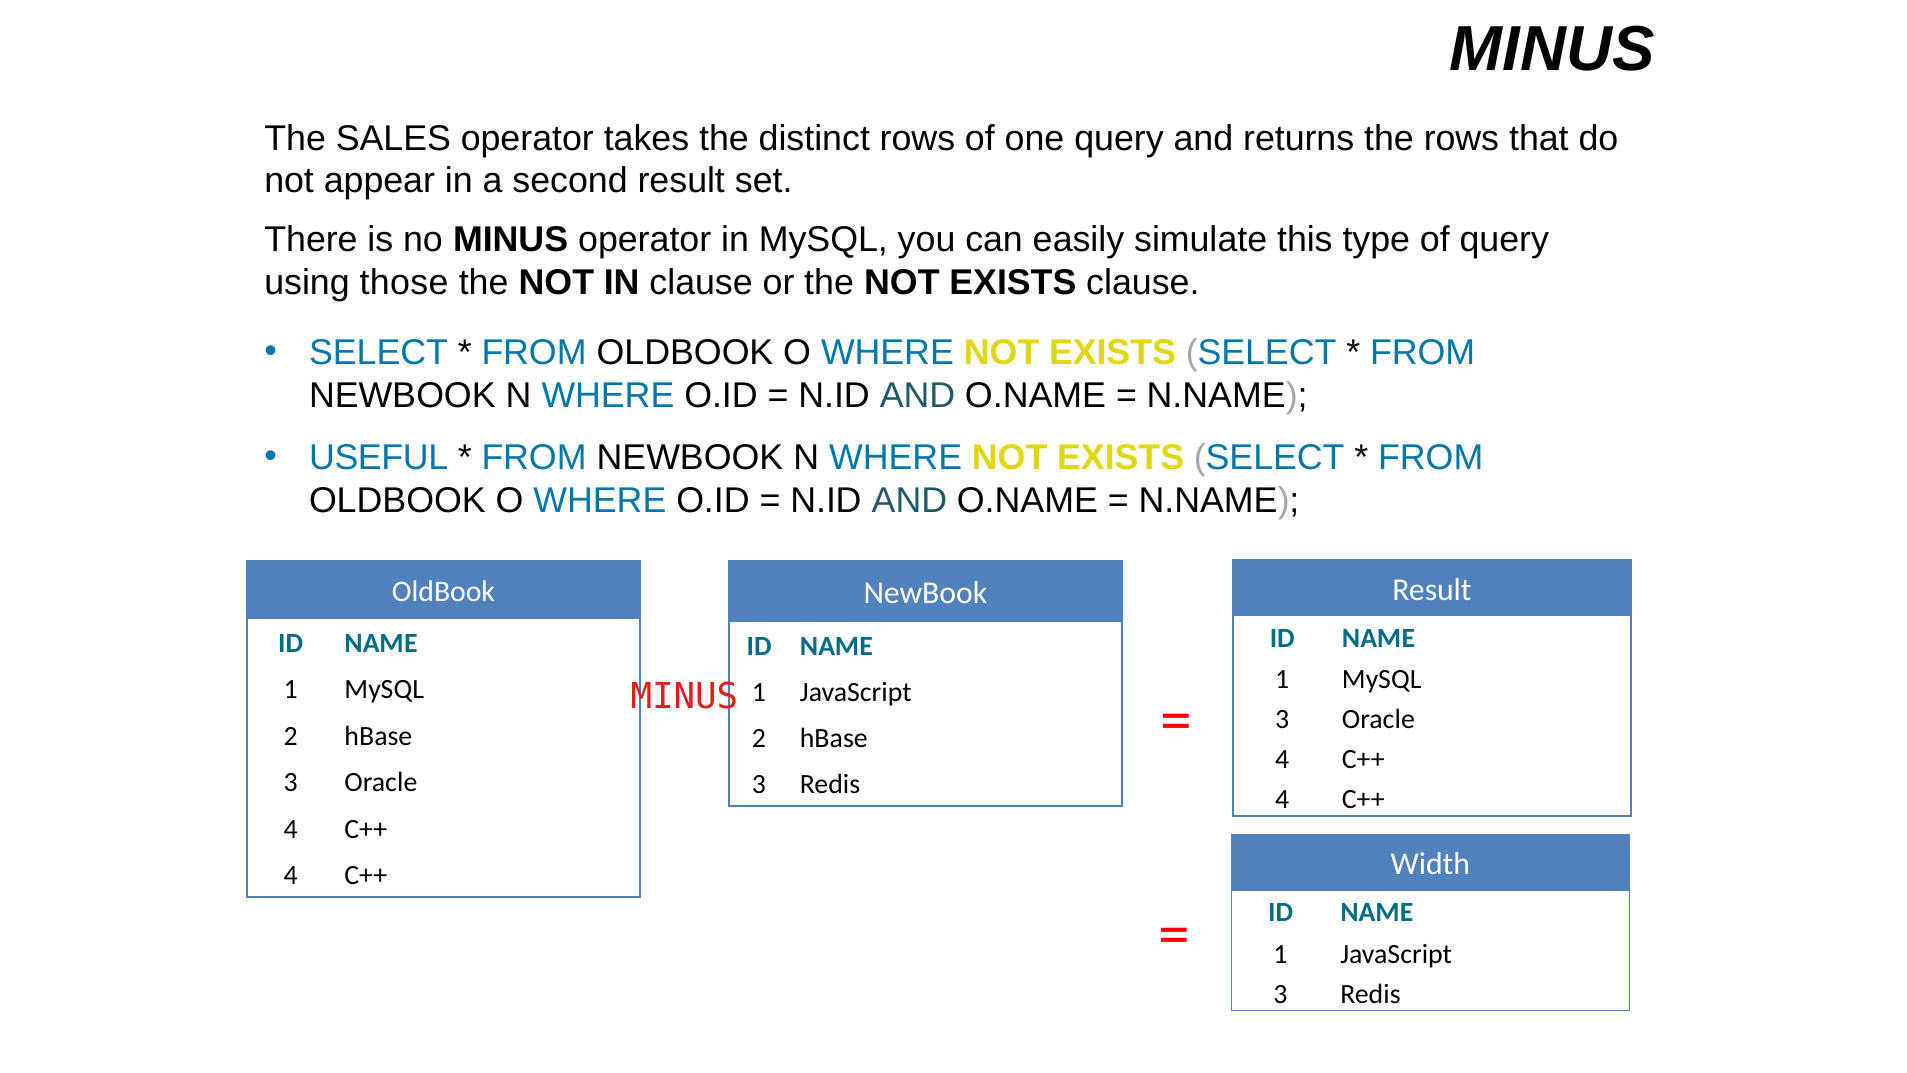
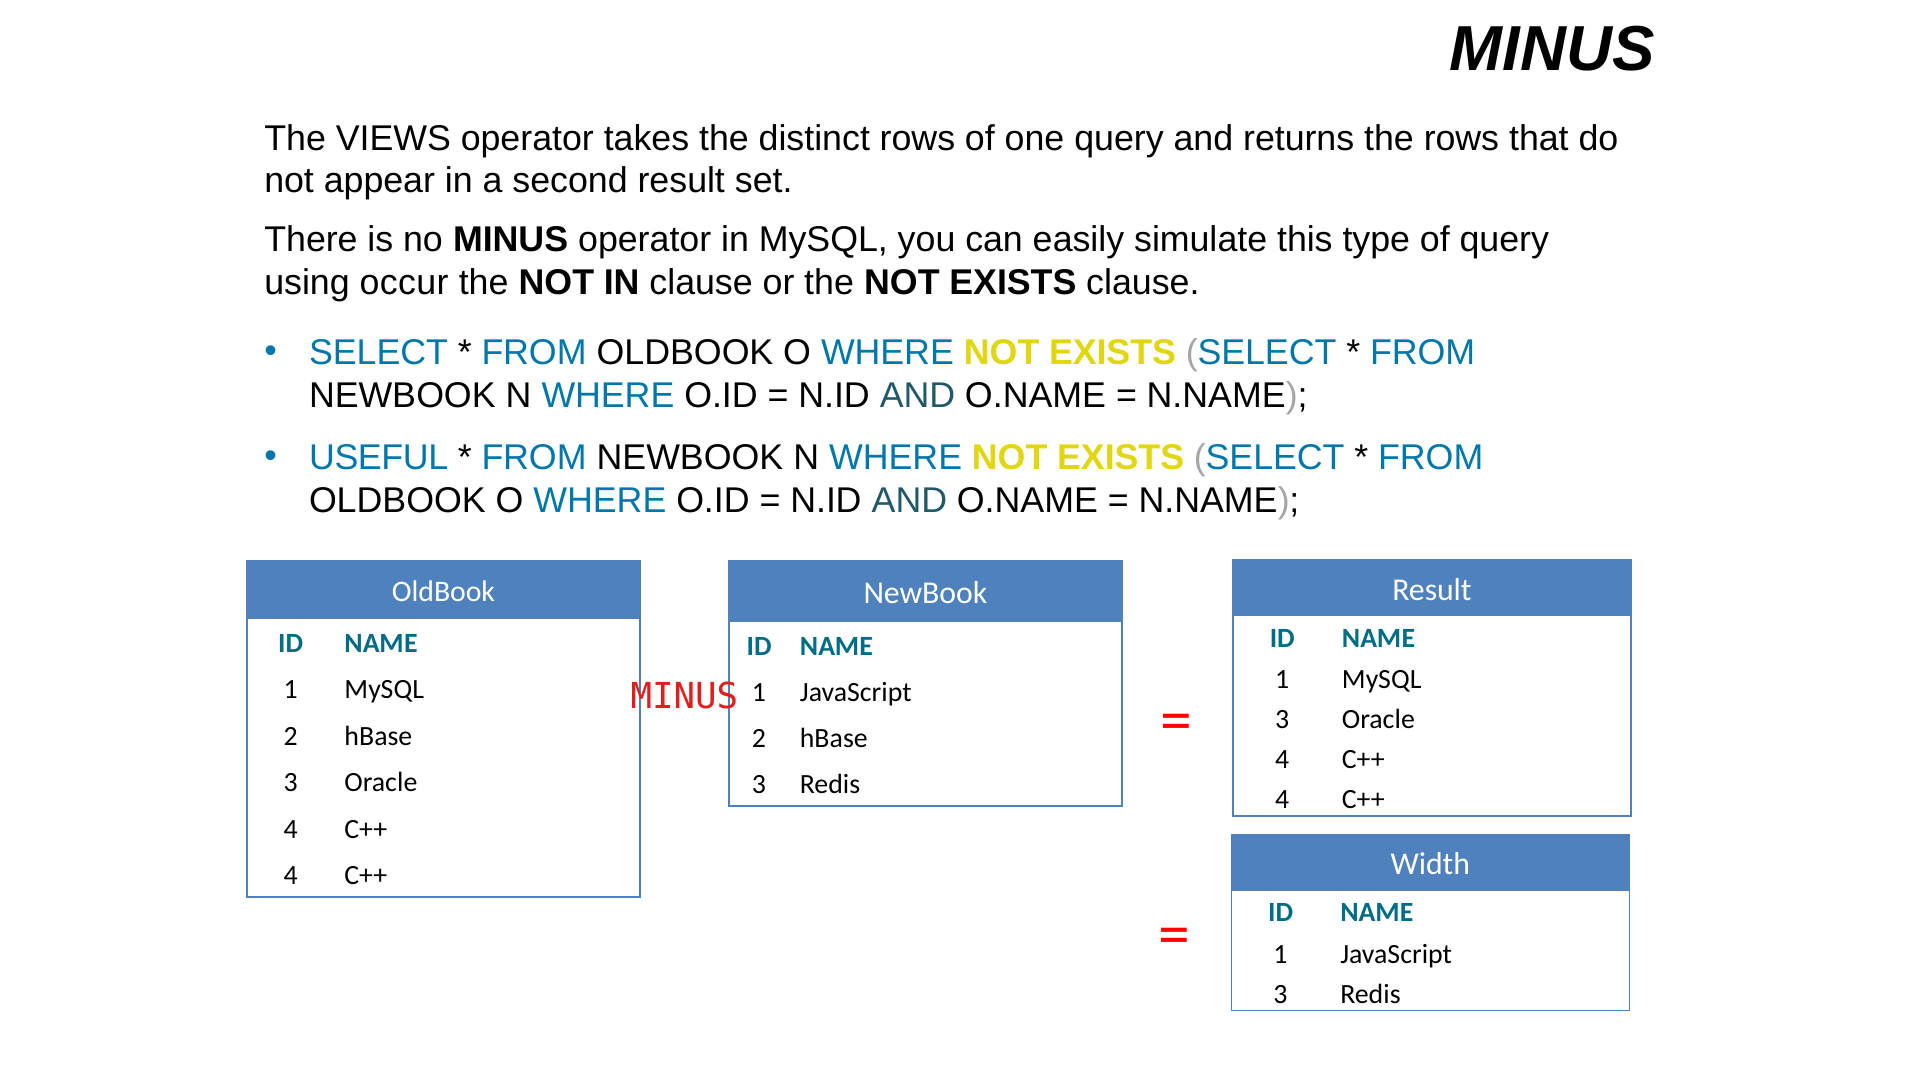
SALES: SALES -> VIEWS
those: those -> occur
